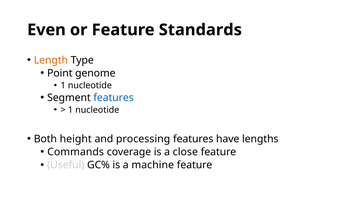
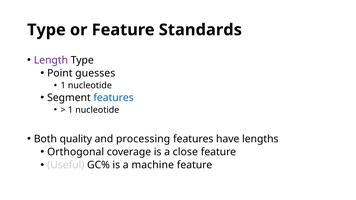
Even at (46, 30): Even -> Type
Length colour: orange -> purple
genome: genome -> guesses
height: height -> quality
Commands: Commands -> Orthogonal
